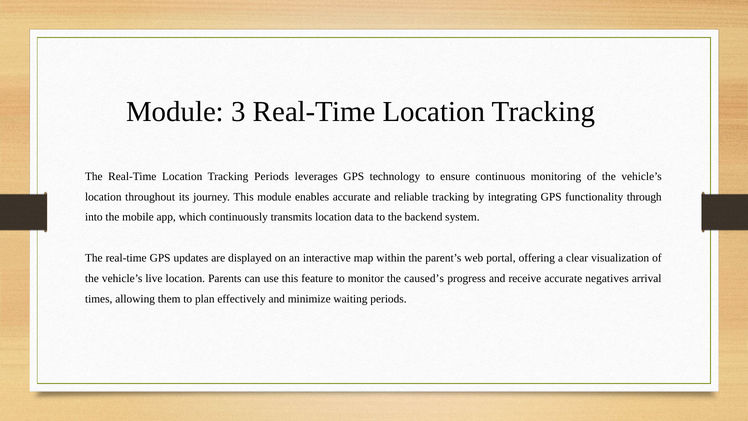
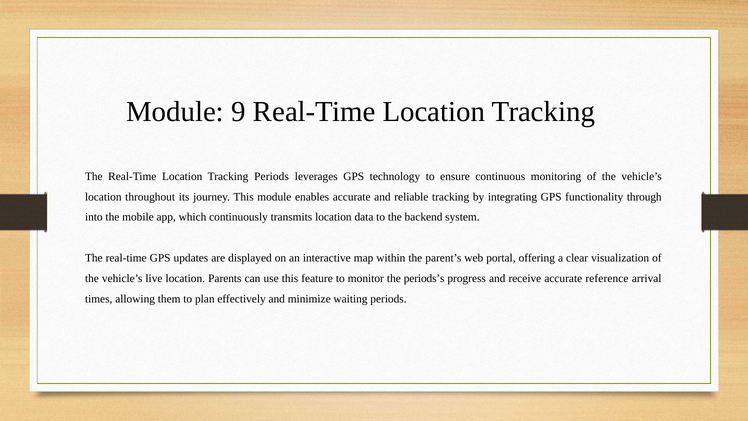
3: 3 -> 9
caused’s: caused’s -> periods’s
negatives: negatives -> reference
